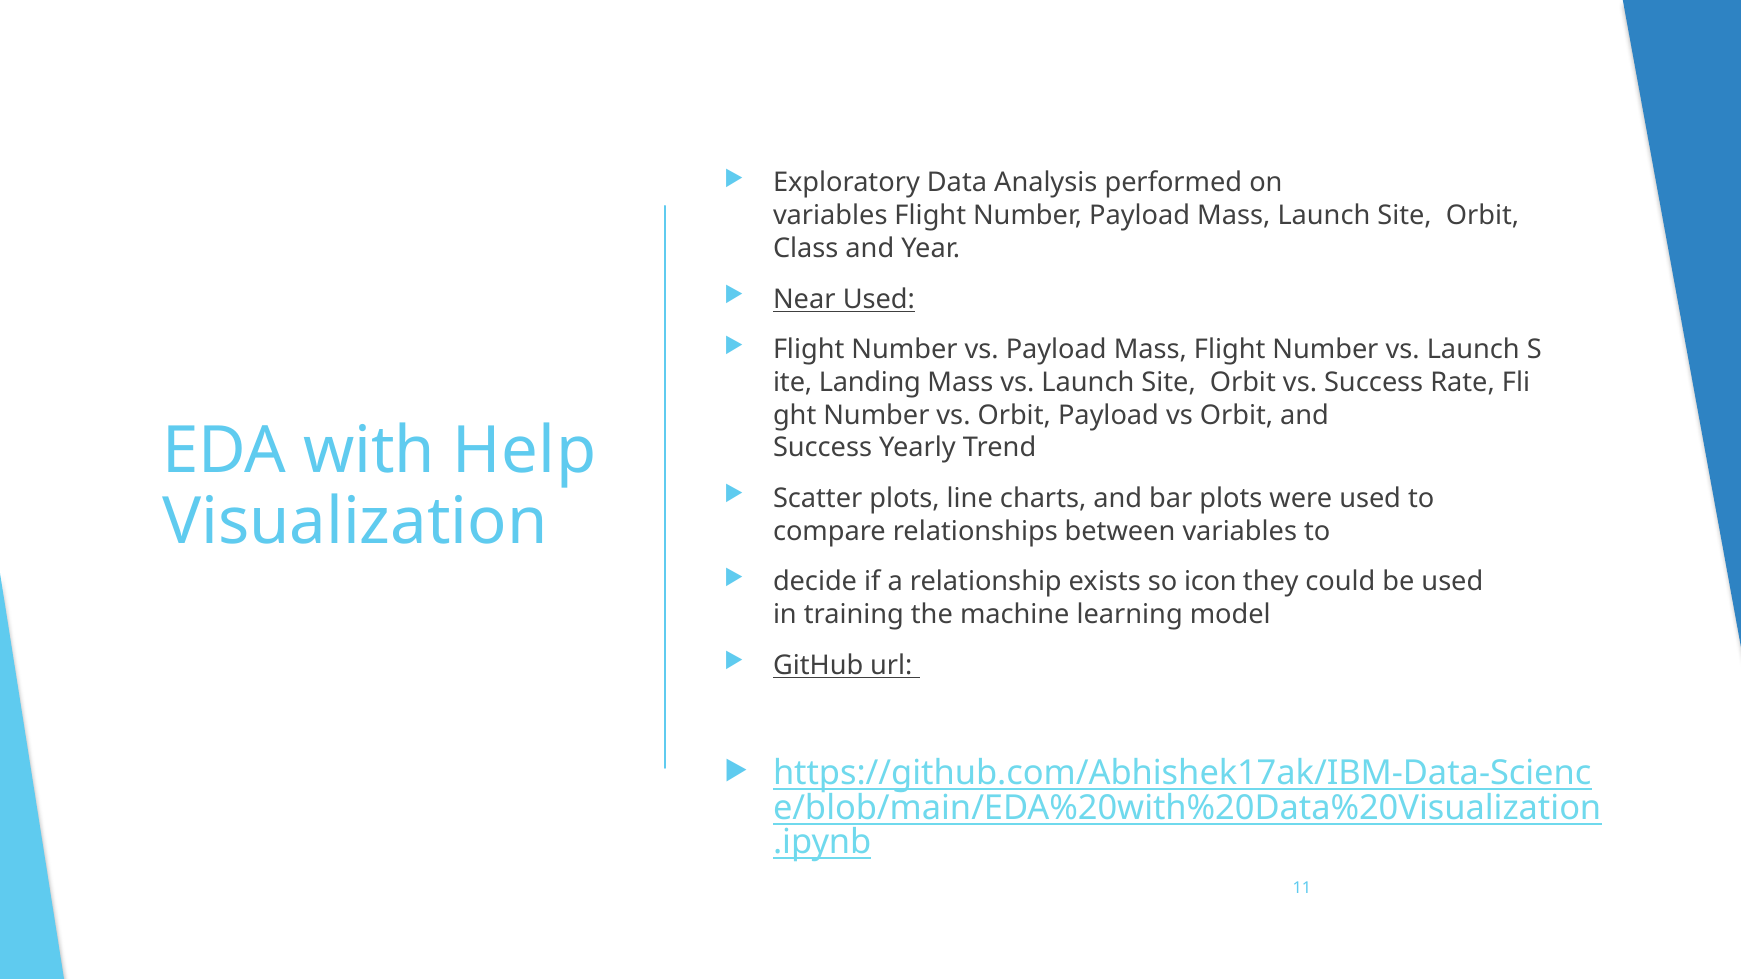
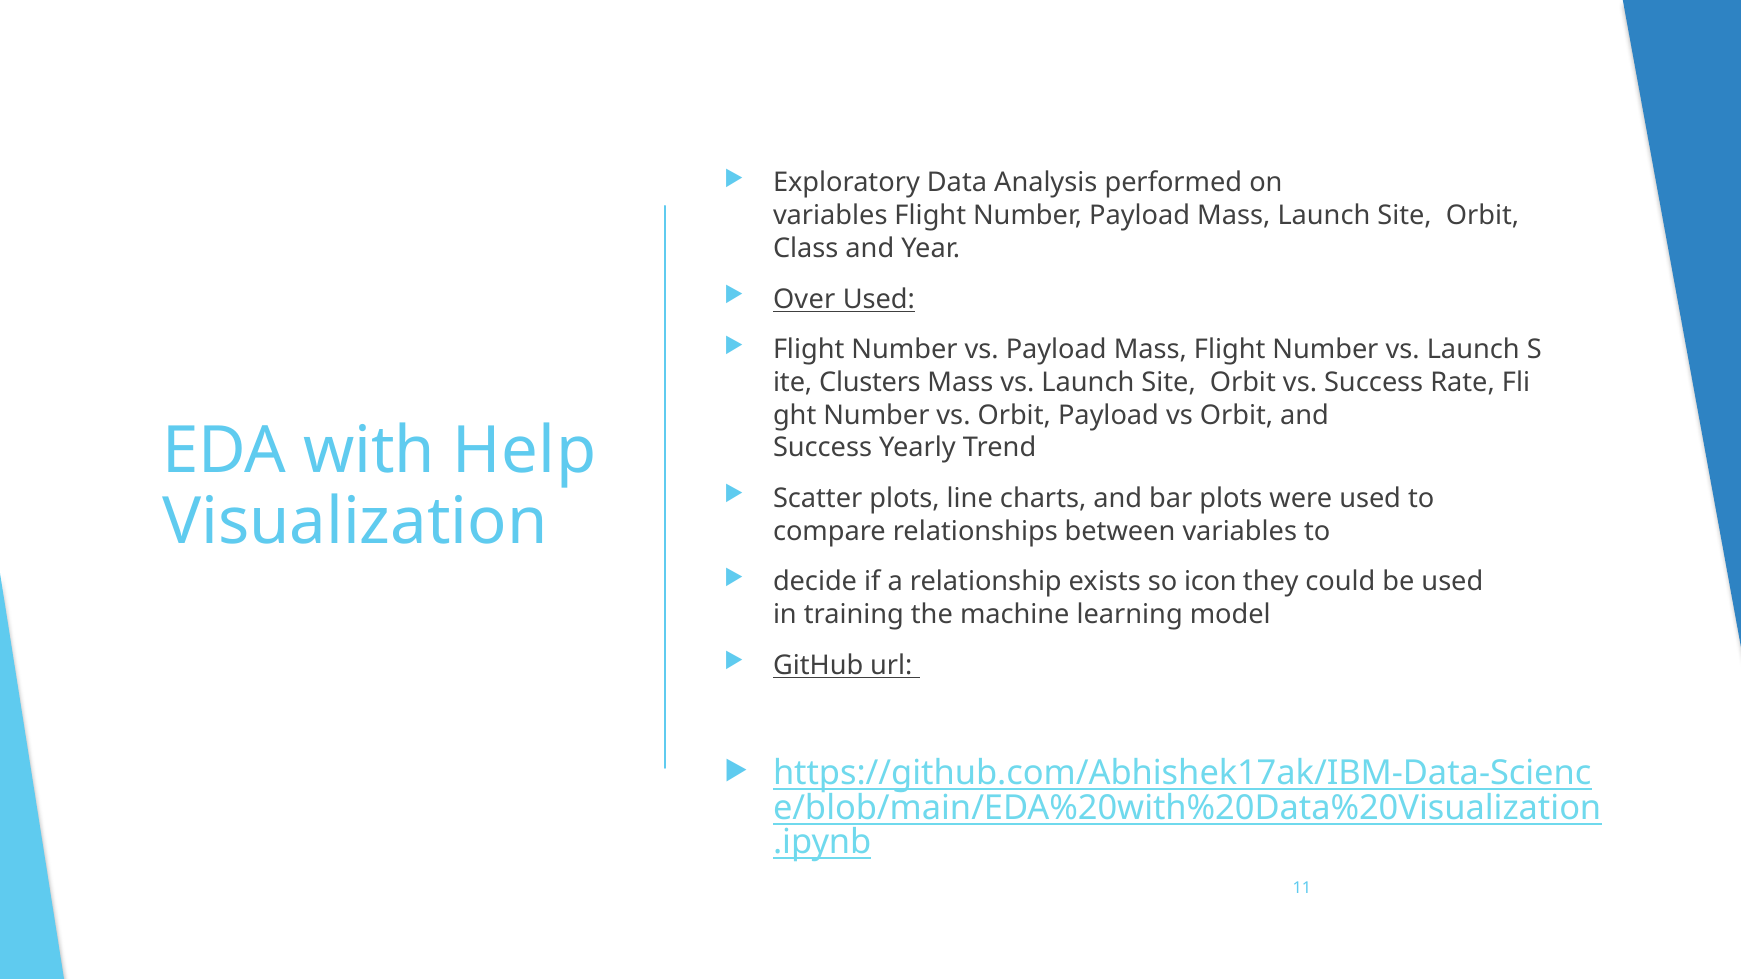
Near: Near -> Over
Landing: Landing -> Clusters
